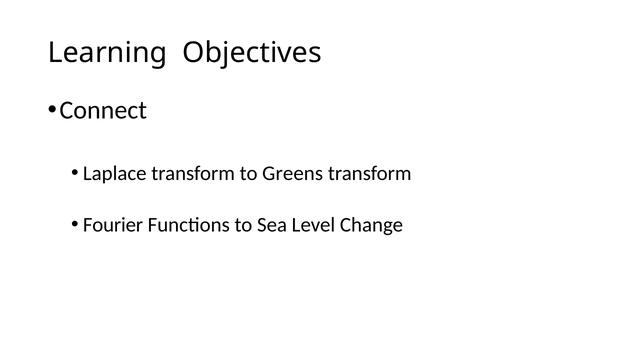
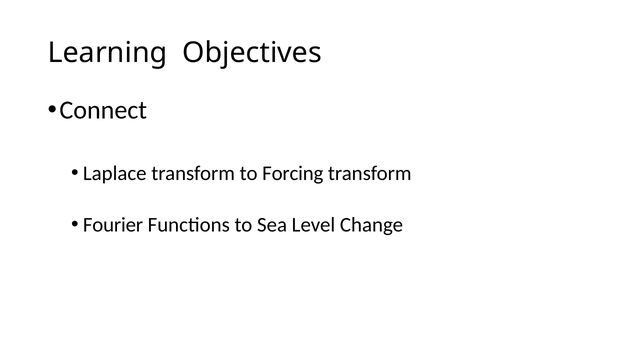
Greens: Greens -> Forcing
